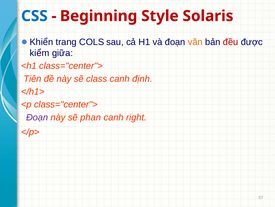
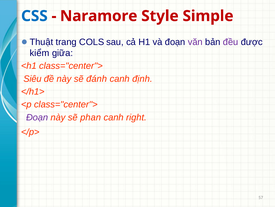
Beginning: Beginning -> Naramore
Solaris: Solaris -> Simple
Khiển: Khiển -> Thuật
văn colour: orange -> purple
đều colour: red -> purple
Tiên: Tiên -> Siêu
class: class -> đánh
